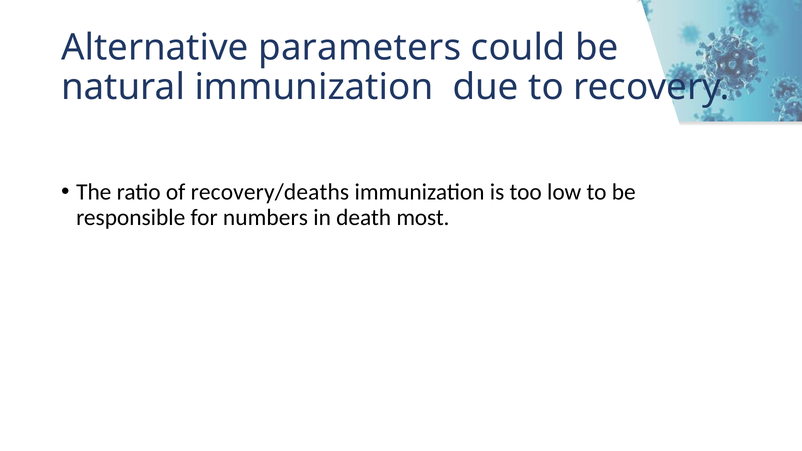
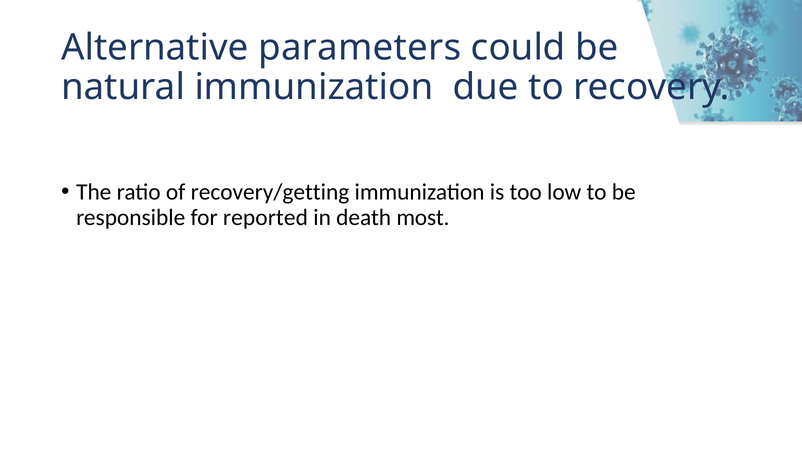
recovery/deaths: recovery/deaths -> recovery/getting
numbers: numbers -> reported
